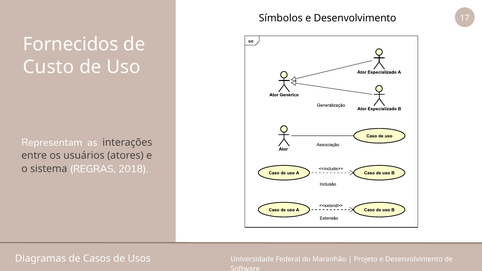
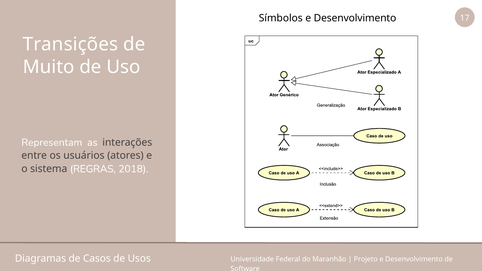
Fornecidos: Fornecidos -> Transições
Custo: Custo -> Muito
